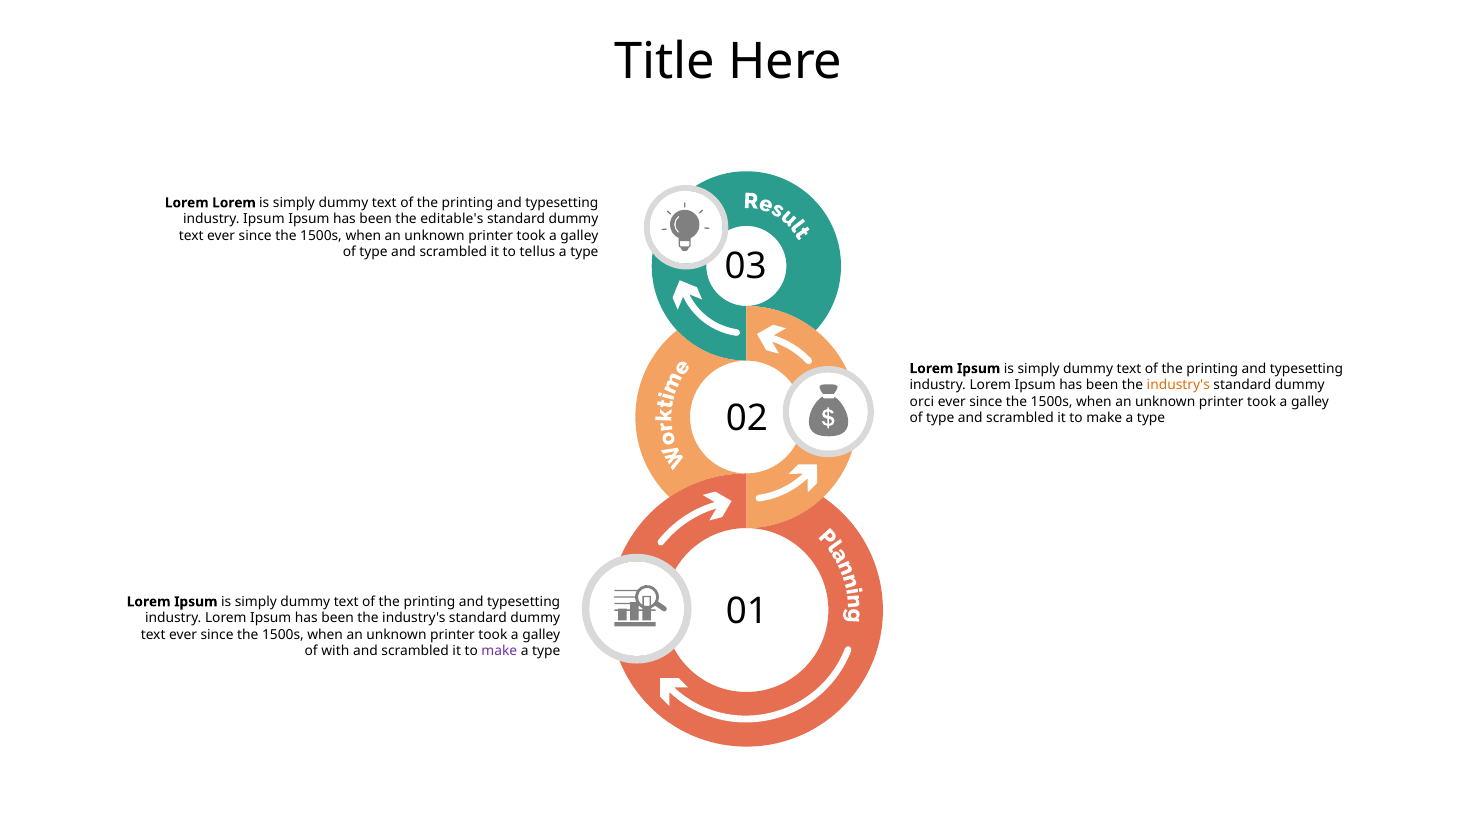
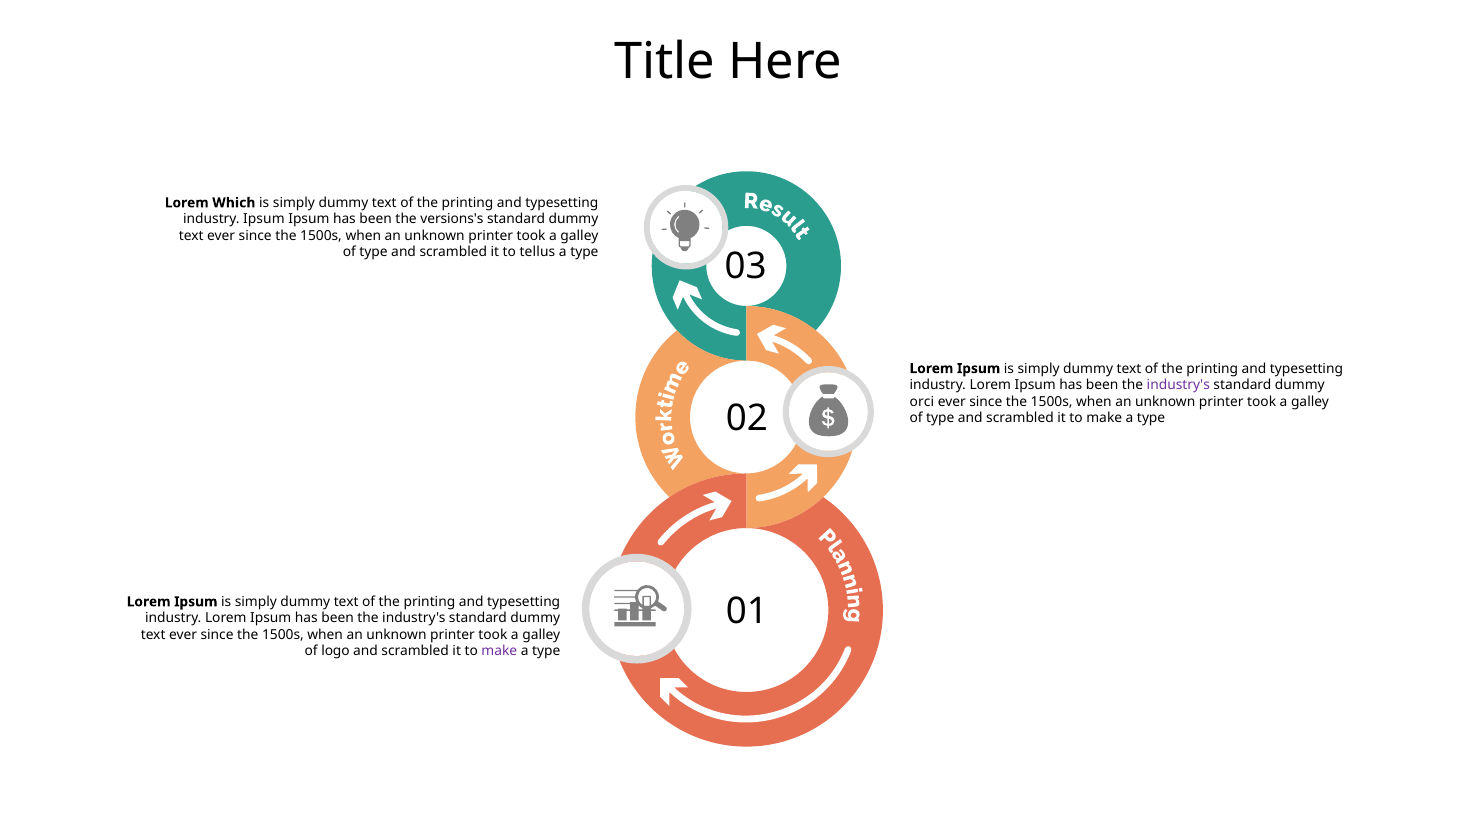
Lorem Lorem: Lorem -> Which
editable's: editable's -> versions's
industry's at (1178, 385) colour: orange -> purple
with: with -> logo
